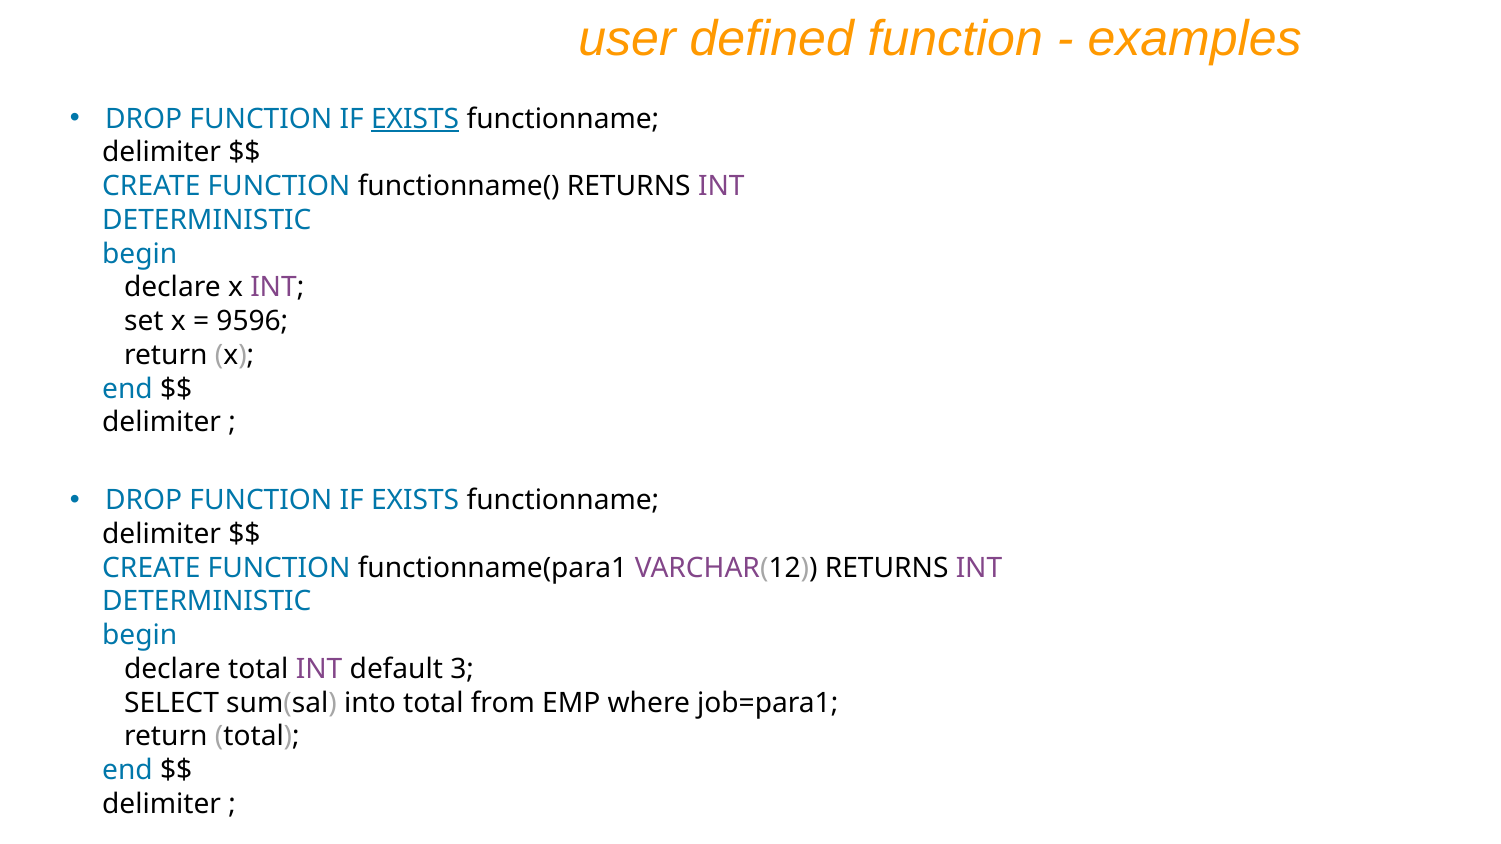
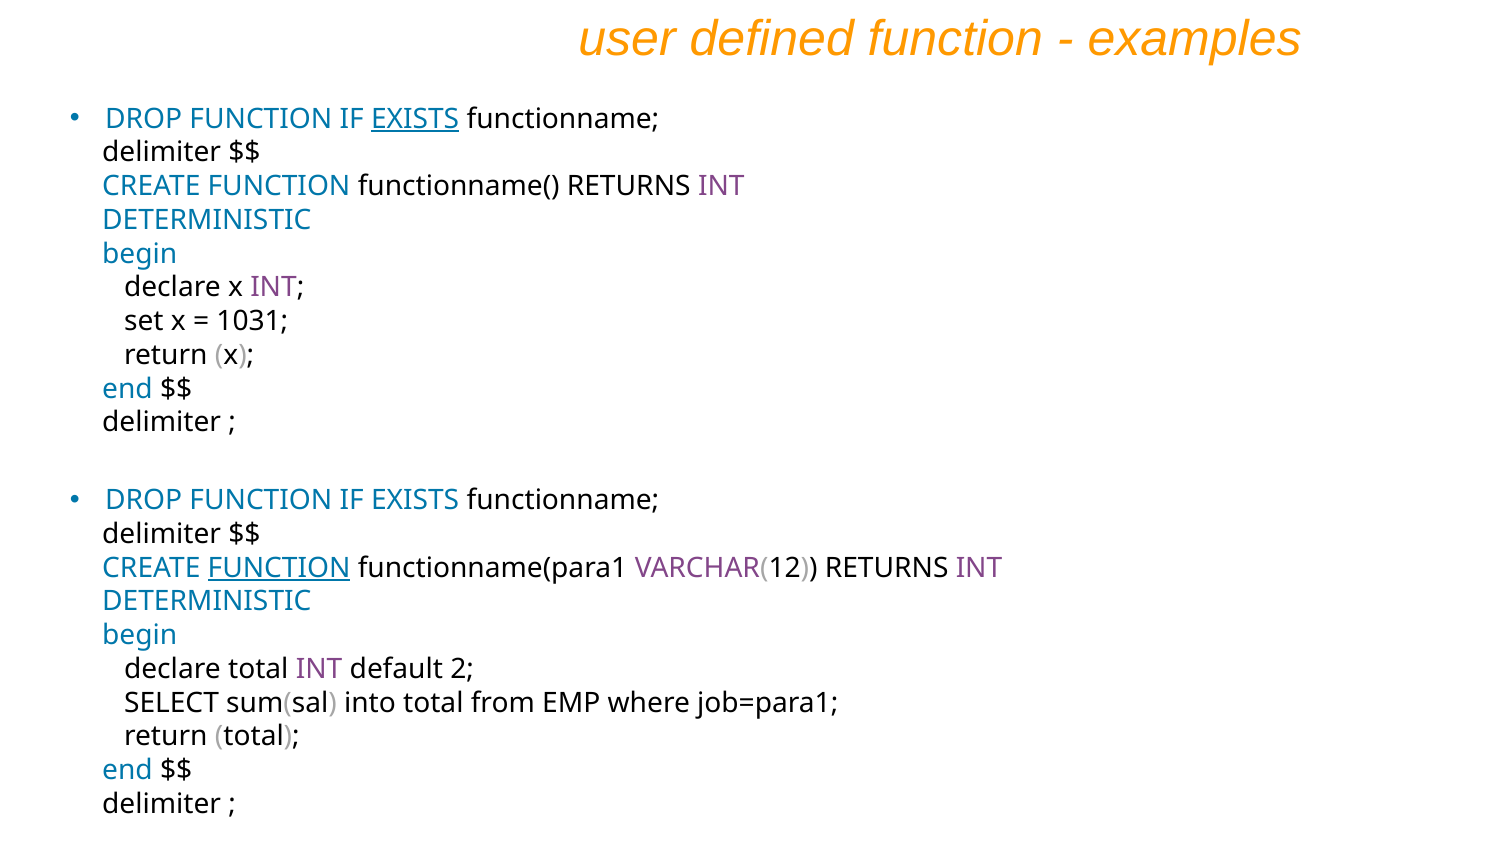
9596: 9596 -> 1031
FUNCTION at (279, 568) underline: none -> present
3: 3 -> 2
